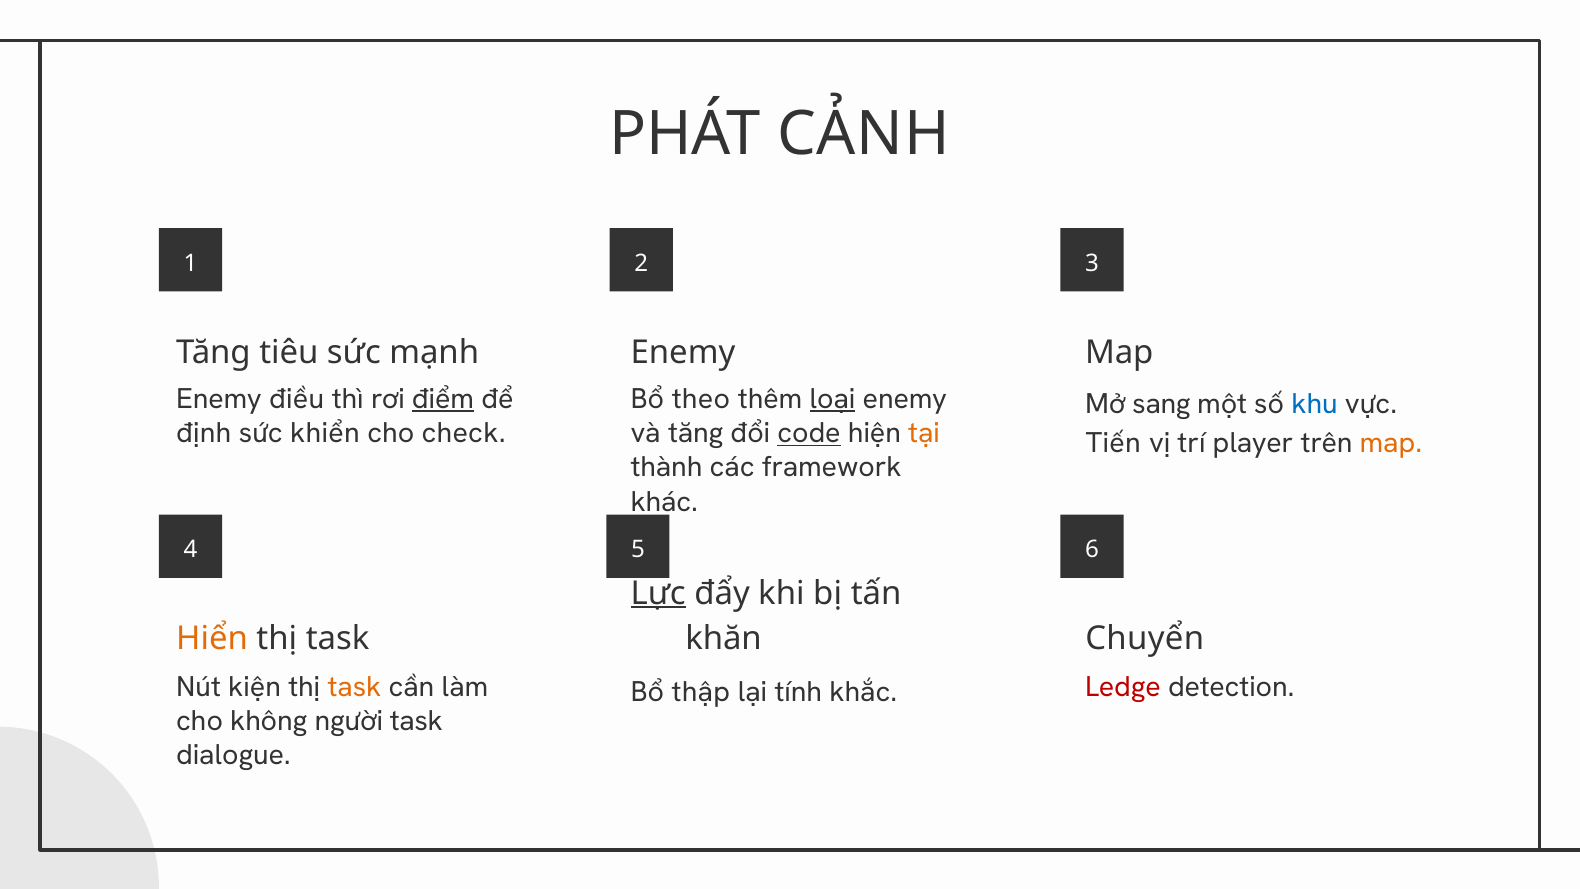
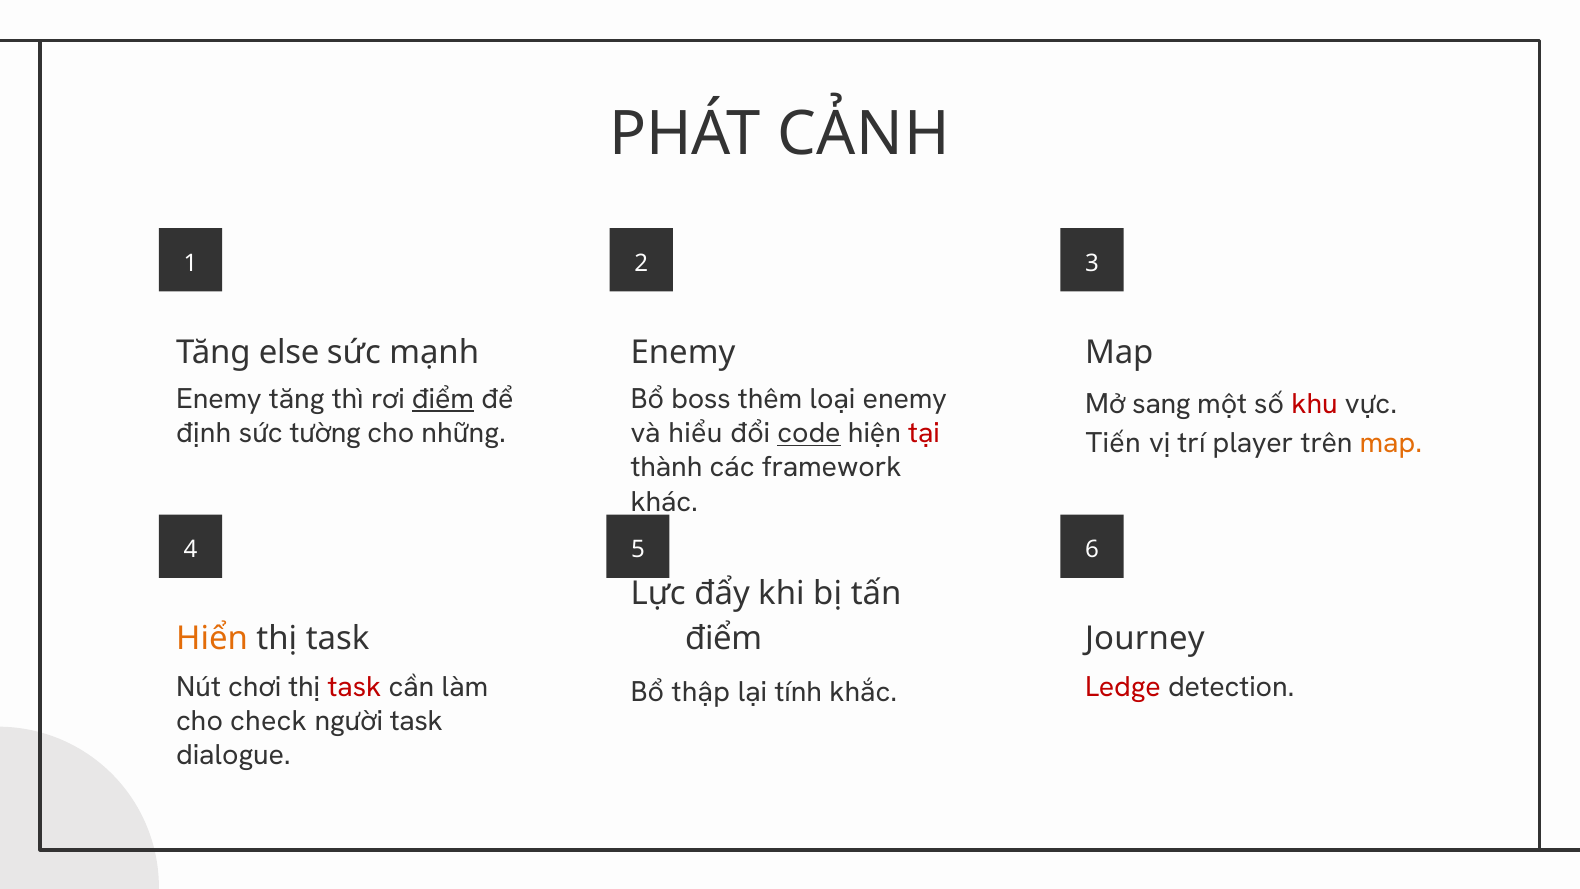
tiêu: tiêu -> else
Enemy điều: điều -> tăng
theo: theo -> boss
loại underline: present -> none
khu colour: blue -> red
khiển: khiển -> tường
check: check -> những
và tăng: tăng -> hiểu
tại colour: orange -> red
Lực underline: present -> none
khăn at (724, 639): khăn -> điểm
Chuyển: Chuyển -> Journey
kiện: kiện -> chơi
task at (354, 687) colour: orange -> red
không: không -> check
